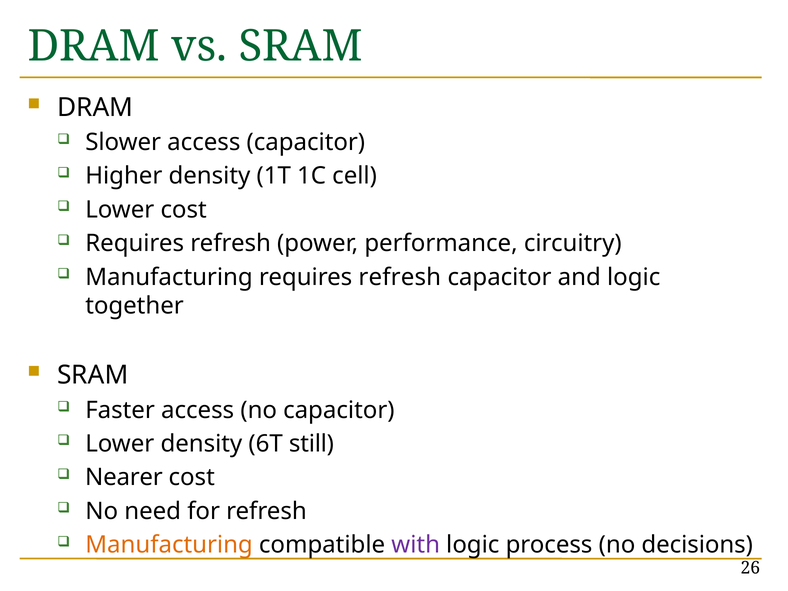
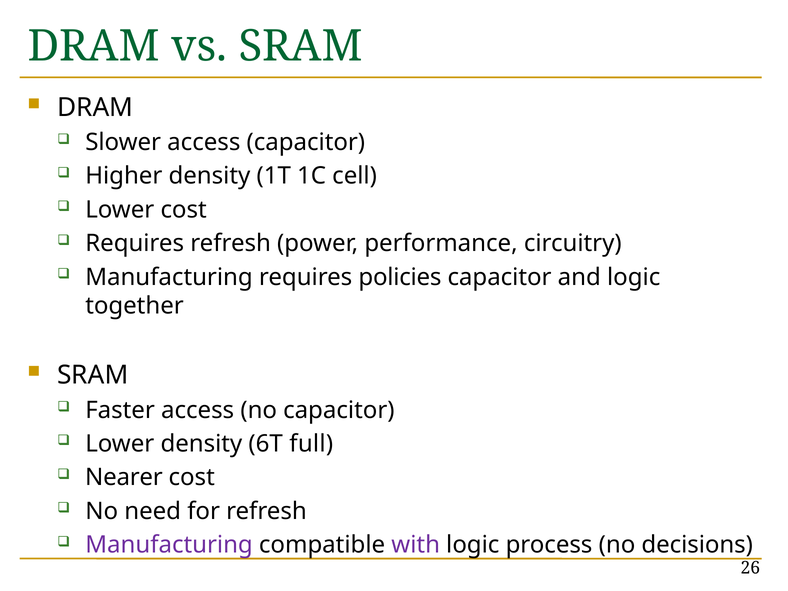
Manufacturing requires refresh: refresh -> policies
still: still -> full
Manufacturing at (169, 545) colour: orange -> purple
